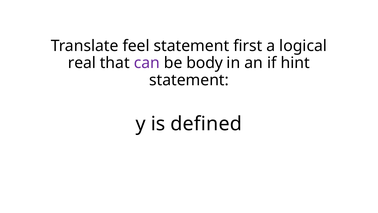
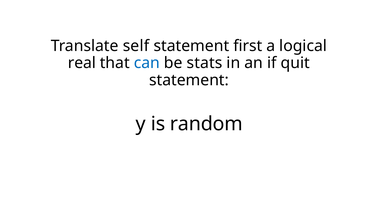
feel: feel -> self
can colour: purple -> blue
body: body -> stats
hint: hint -> quit
defined: defined -> random
